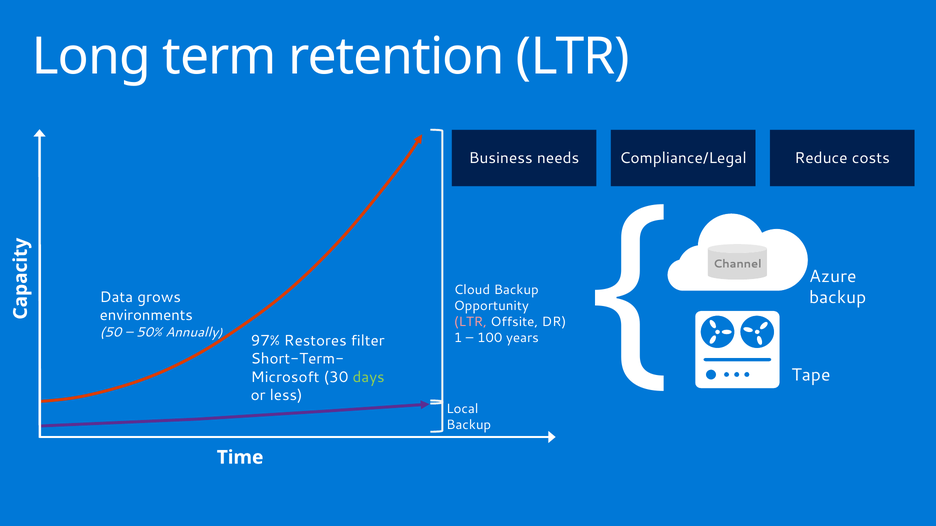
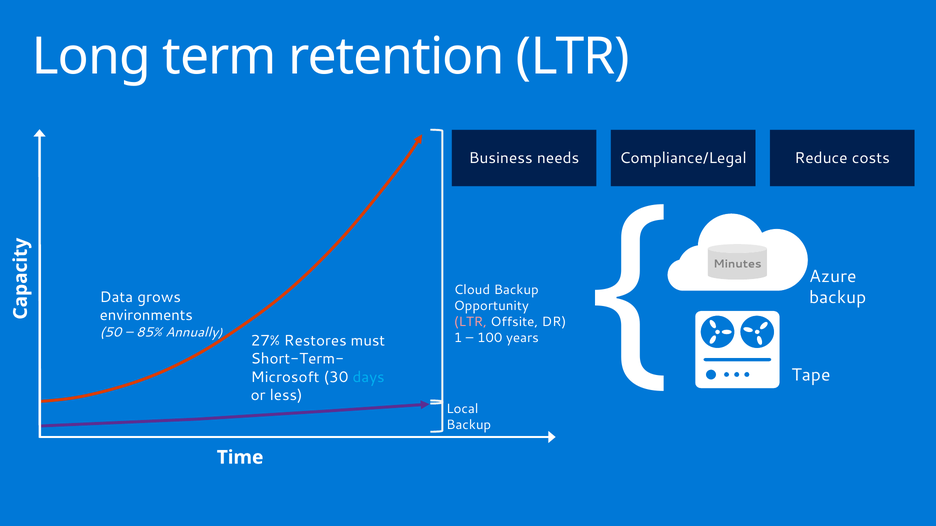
Channel: Channel -> Minutes
50%: 50% -> 85%
97%: 97% -> 27%
filter: filter -> must
days colour: light green -> light blue
